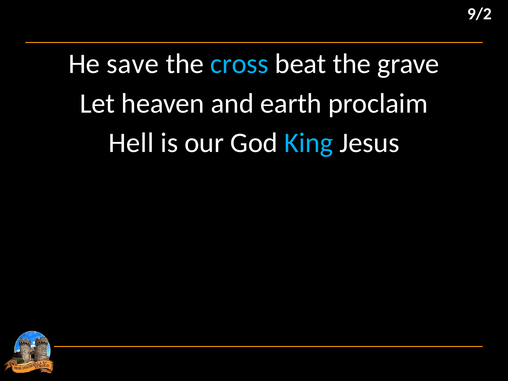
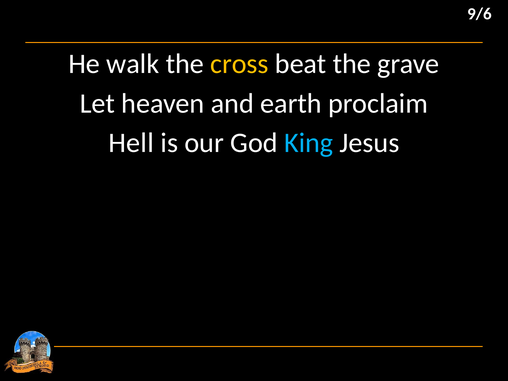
9/2: 9/2 -> 9/6
save: save -> walk
cross colour: light blue -> yellow
